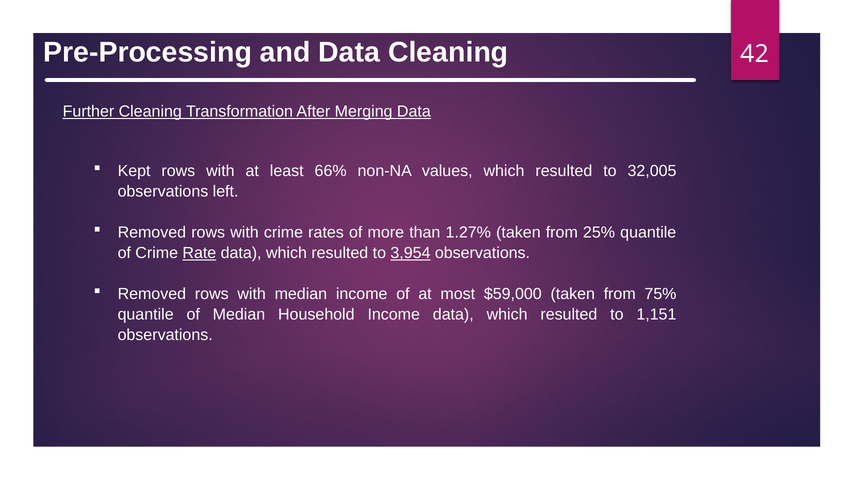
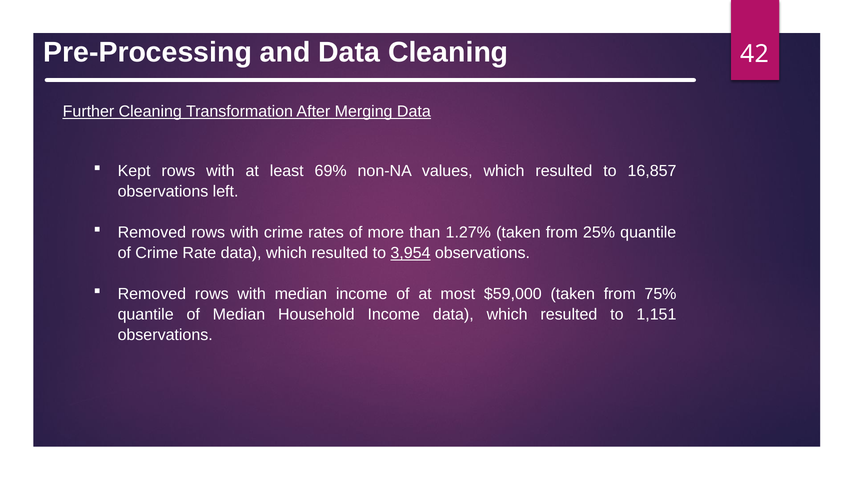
66%: 66% -> 69%
32,005: 32,005 -> 16,857
Rate underline: present -> none
